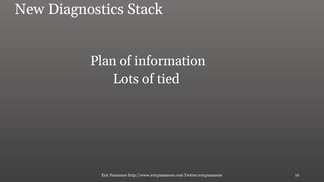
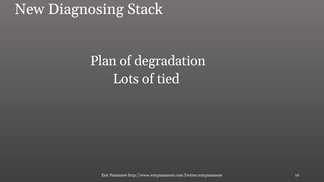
Diagnostics: Diagnostics -> Diagnosing
information: information -> degradation
